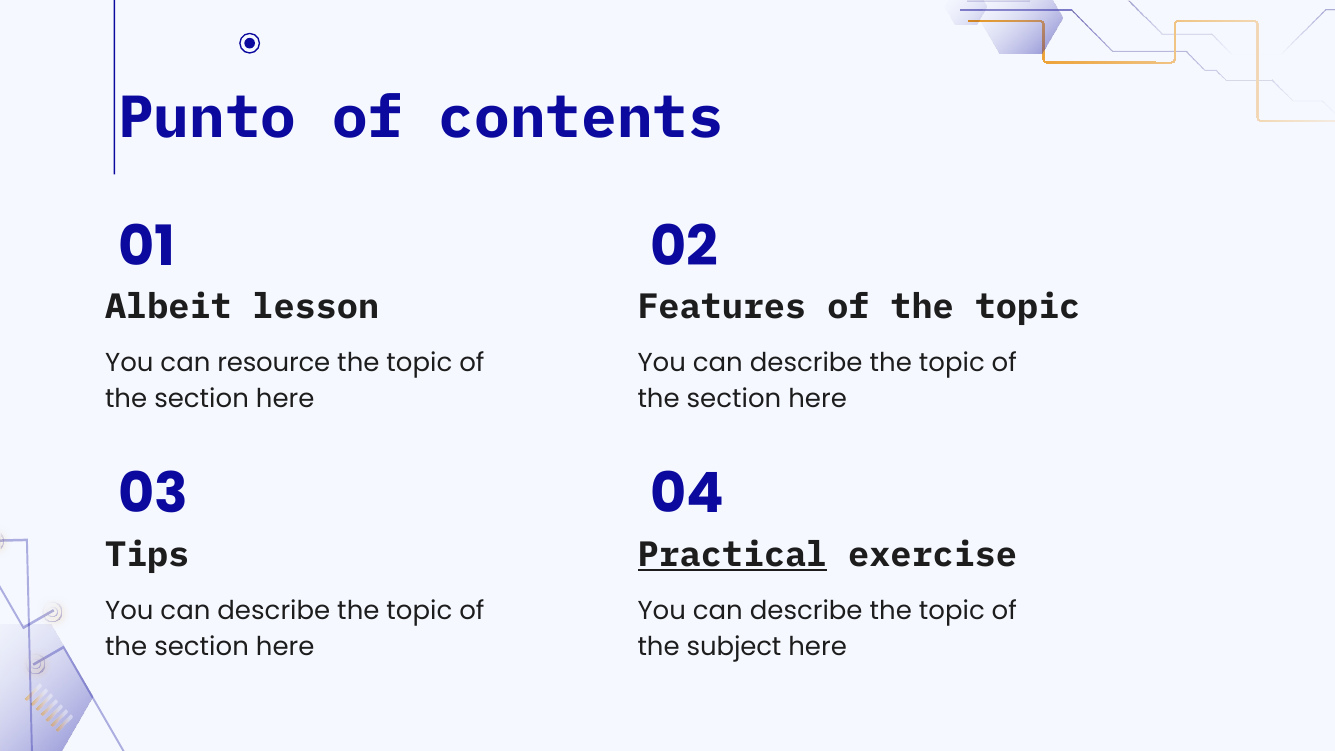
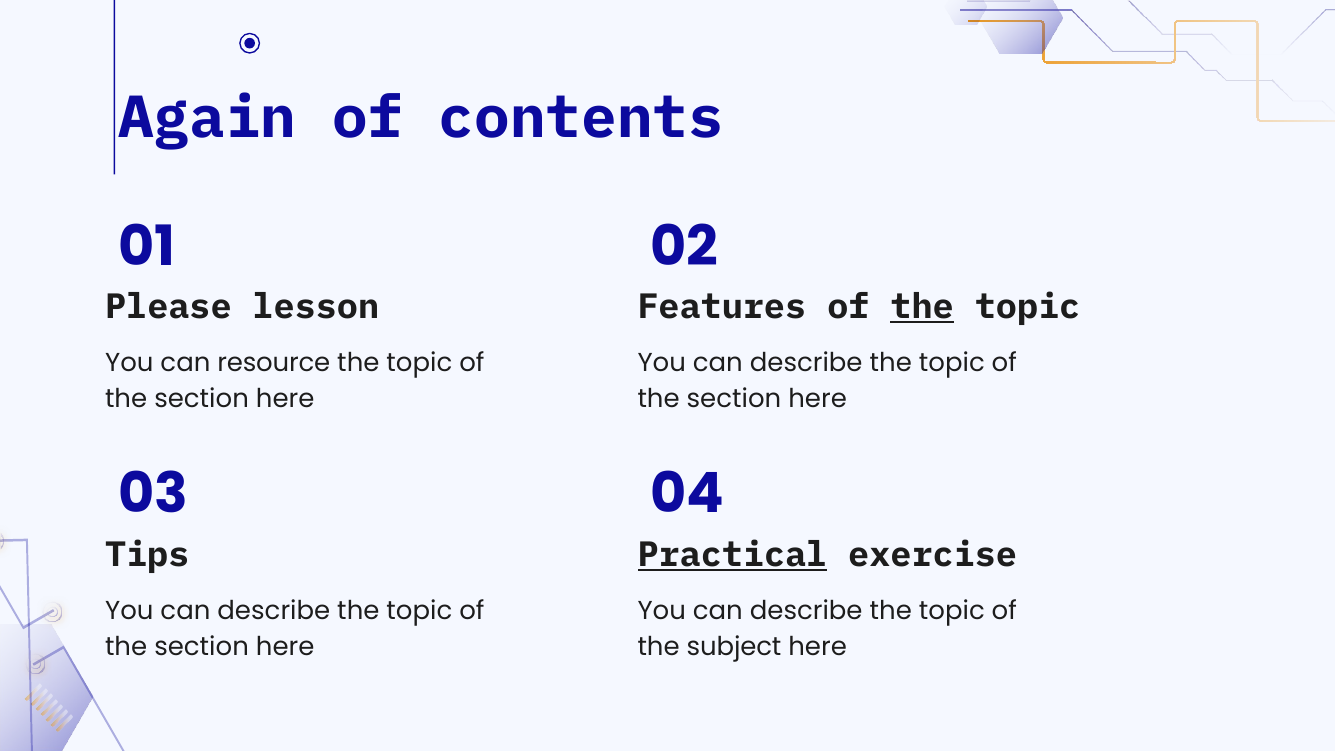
Punto: Punto -> Again
Albeit: Albeit -> Please
the at (922, 307) underline: none -> present
